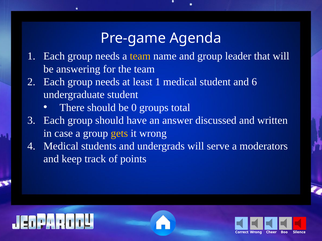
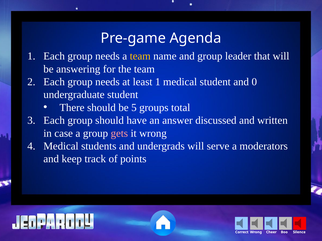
6: 6 -> 0
0: 0 -> 5
gets colour: yellow -> pink
